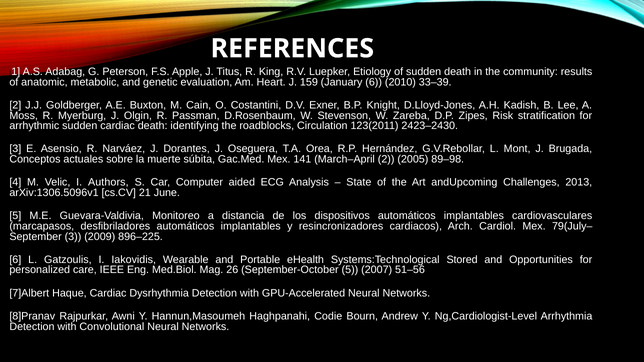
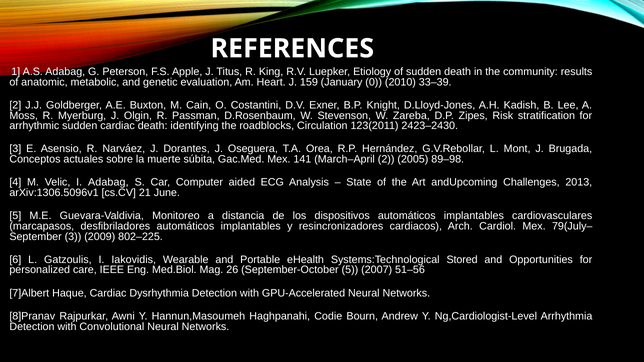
January 6: 6 -> 0
I Authors: Authors -> Adabag
896–225: 896–225 -> 802–225
